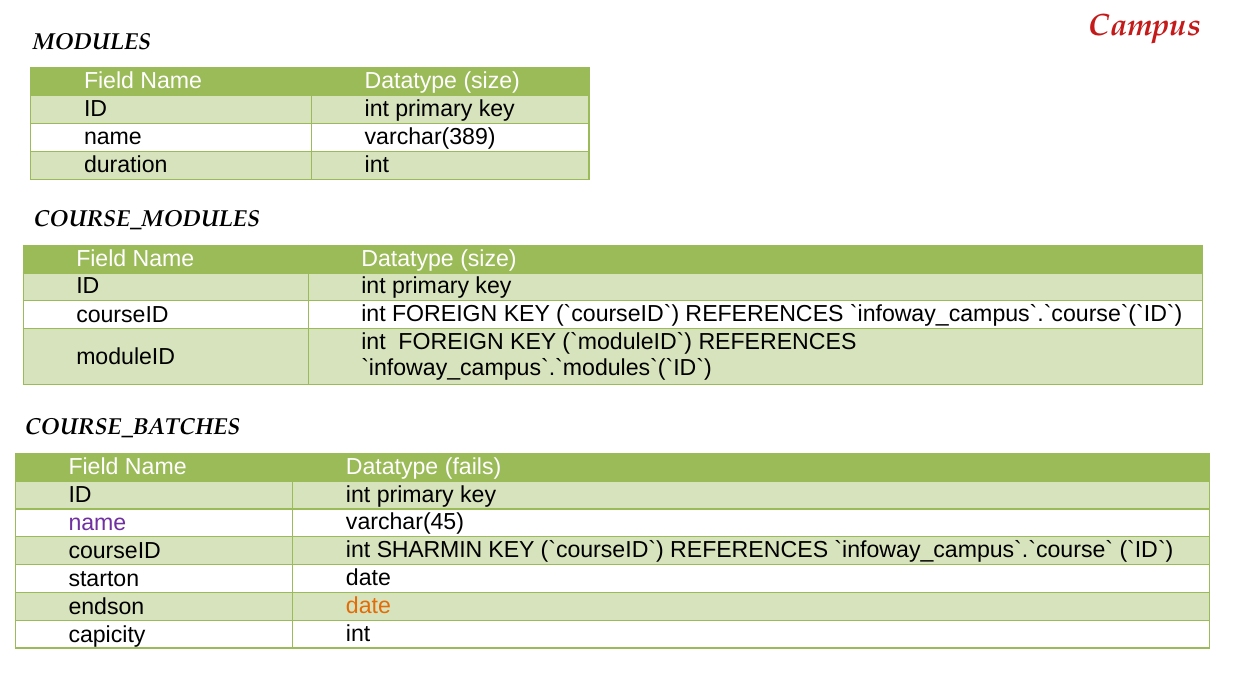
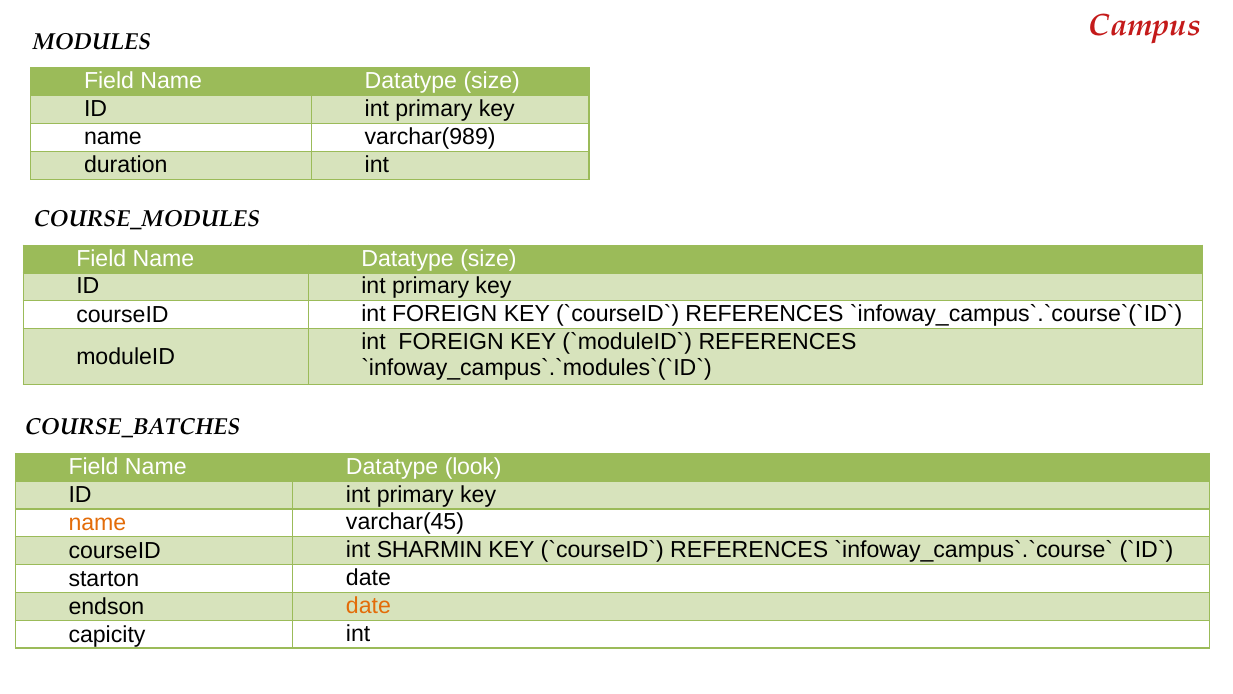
varchar(389: varchar(389 -> varchar(989
fails: fails -> look
name at (97, 523) colour: purple -> orange
